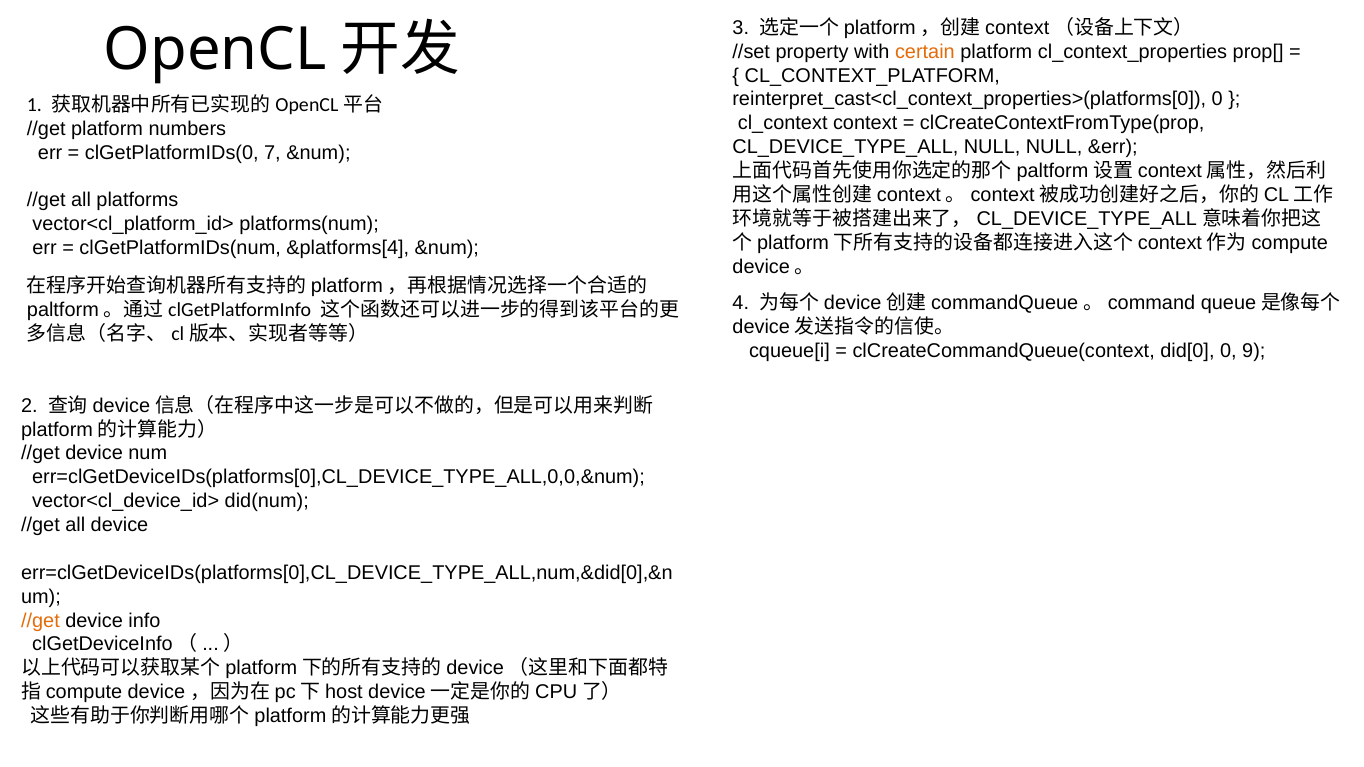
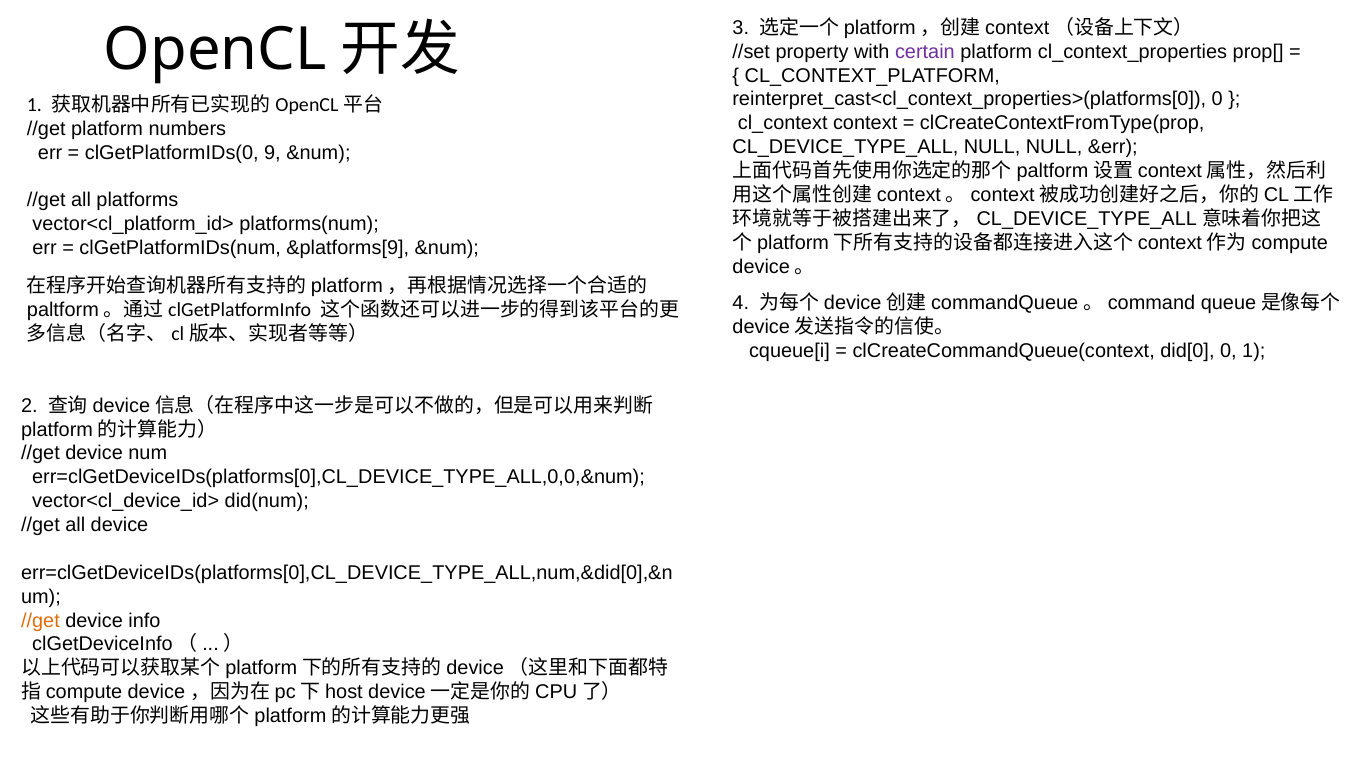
certain colour: orange -> purple
7: 7 -> 9
&platforms[4: &platforms[4 -> &platforms[9
0 9: 9 -> 1
